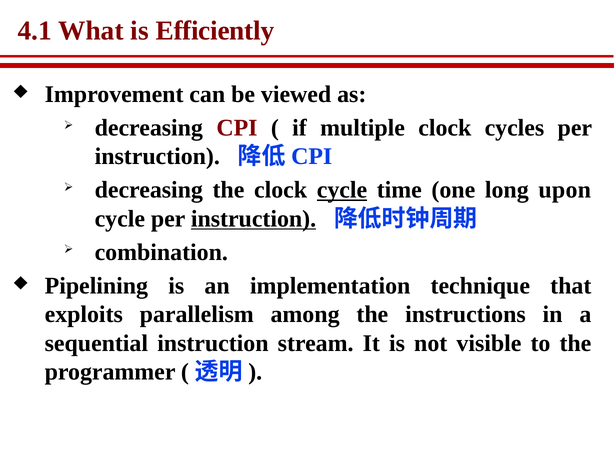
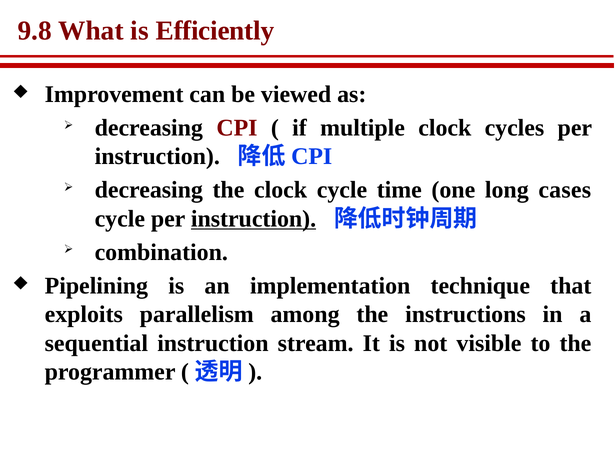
4.1: 4.1 -> 9.8
cycle at (342, 190) underline: present -> none
upon: upon -> cases
